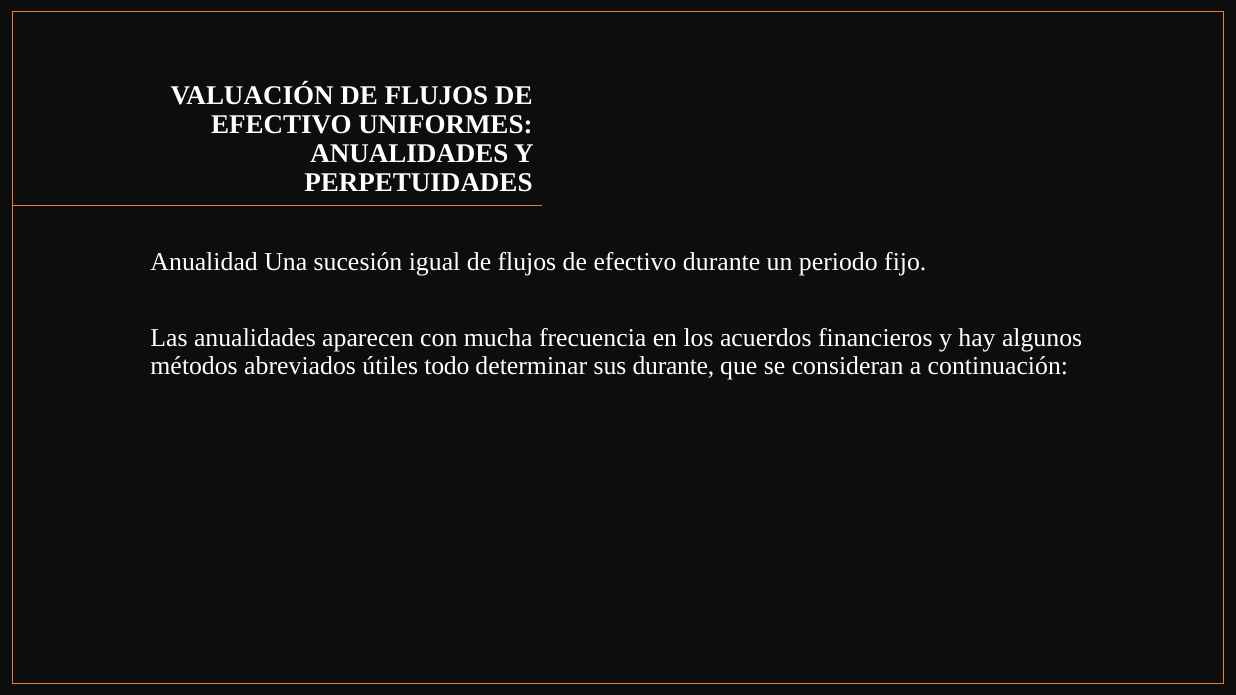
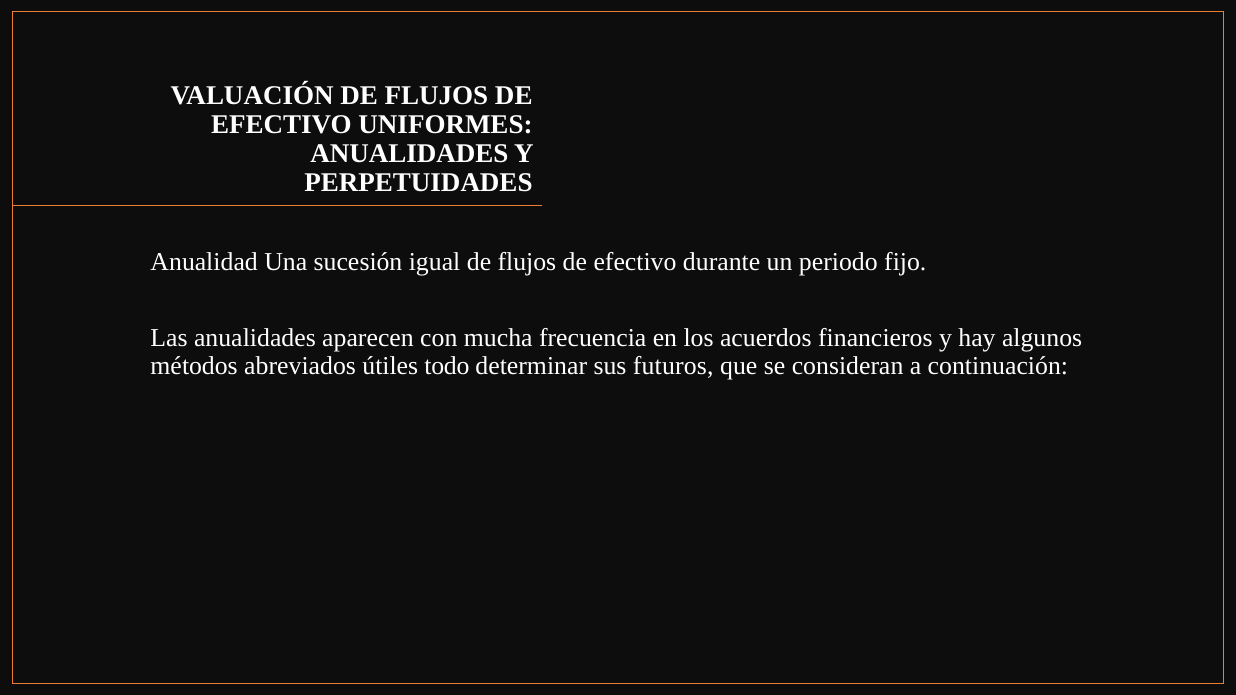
sus durante: durante -> futuros
